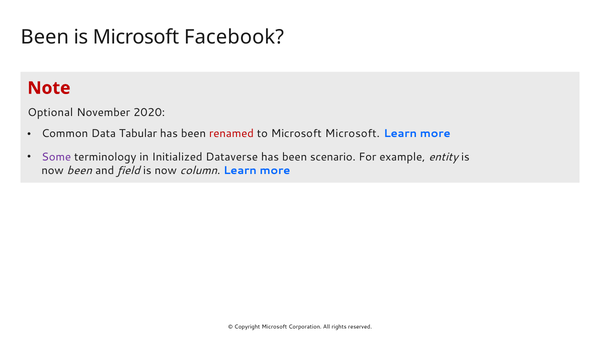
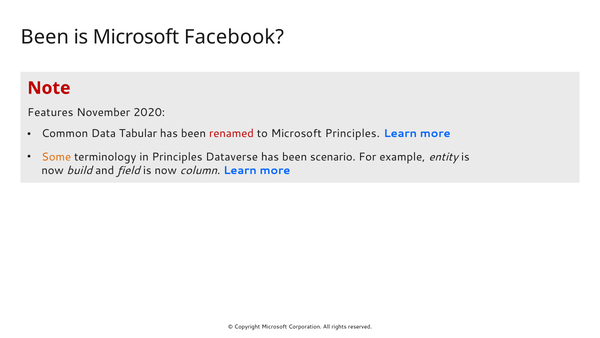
Optional: Optional -> Features
Microsoft Microsoft: Microsoft -> Principles
Some colour: purple -> orange
in Initialized: Initialized -> Principles
now been: been -> build
